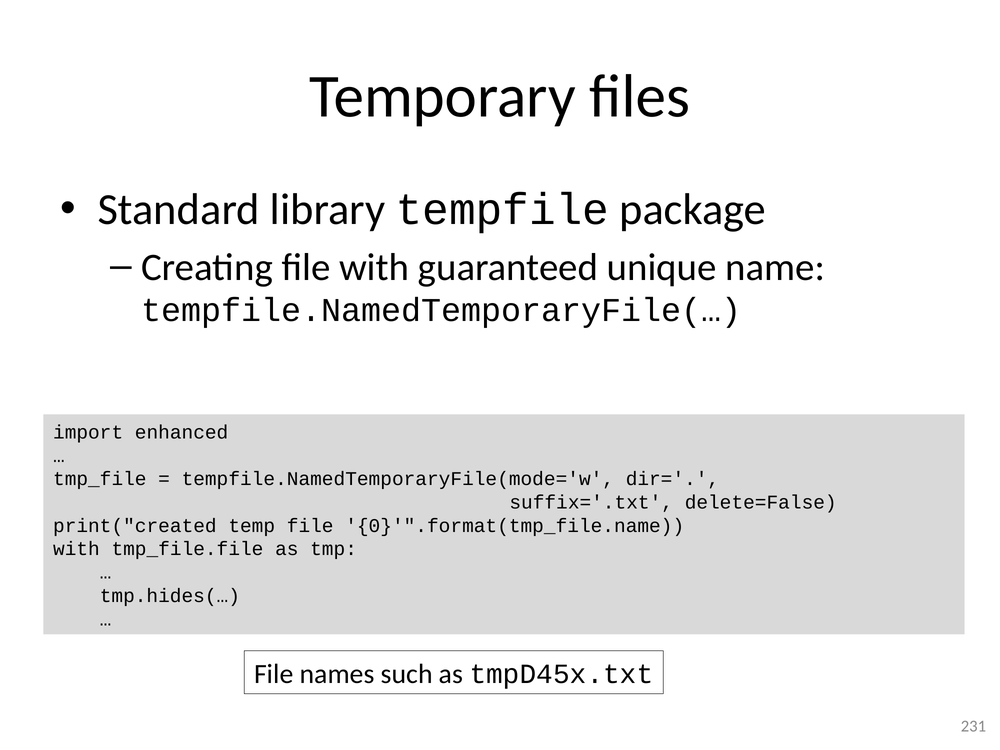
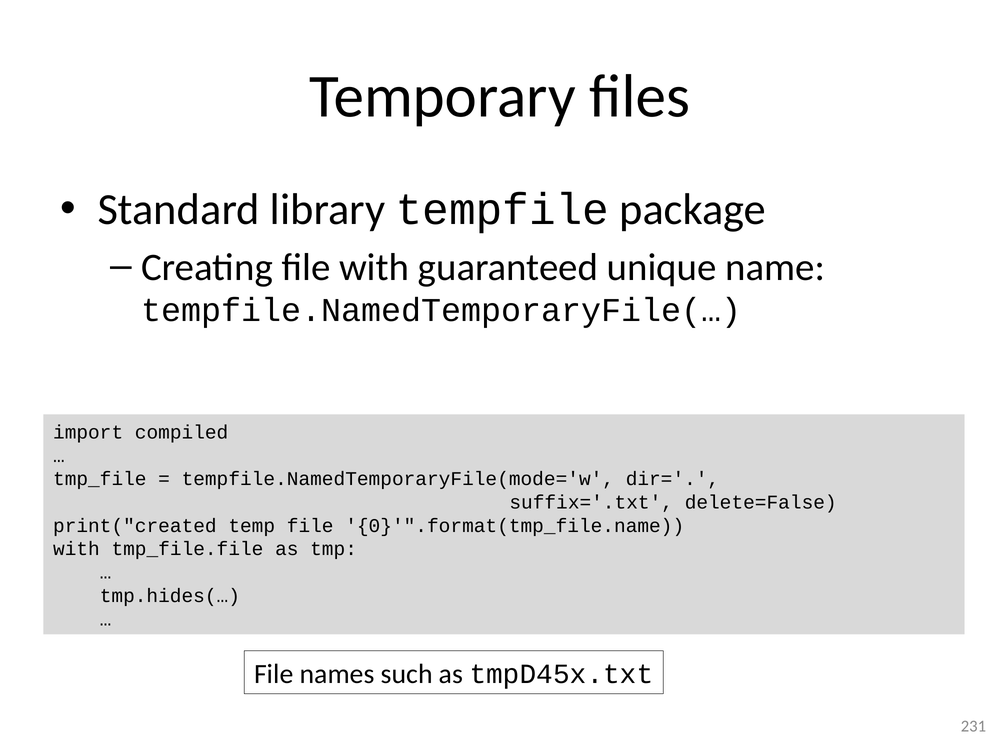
enhanced: enhanced -> compiled
